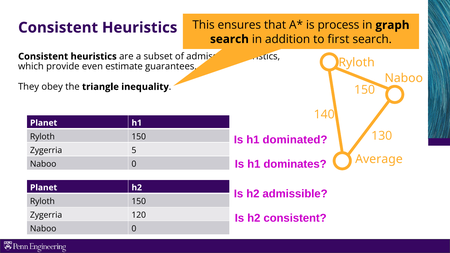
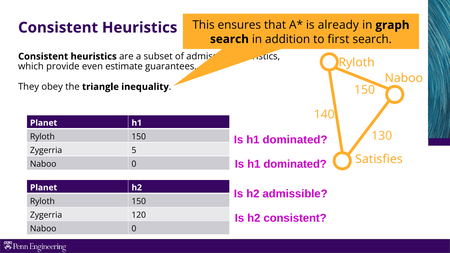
process: process -> already
Average: Average -> Satisfies
dominates at (295, 164): dominates -> dominated
